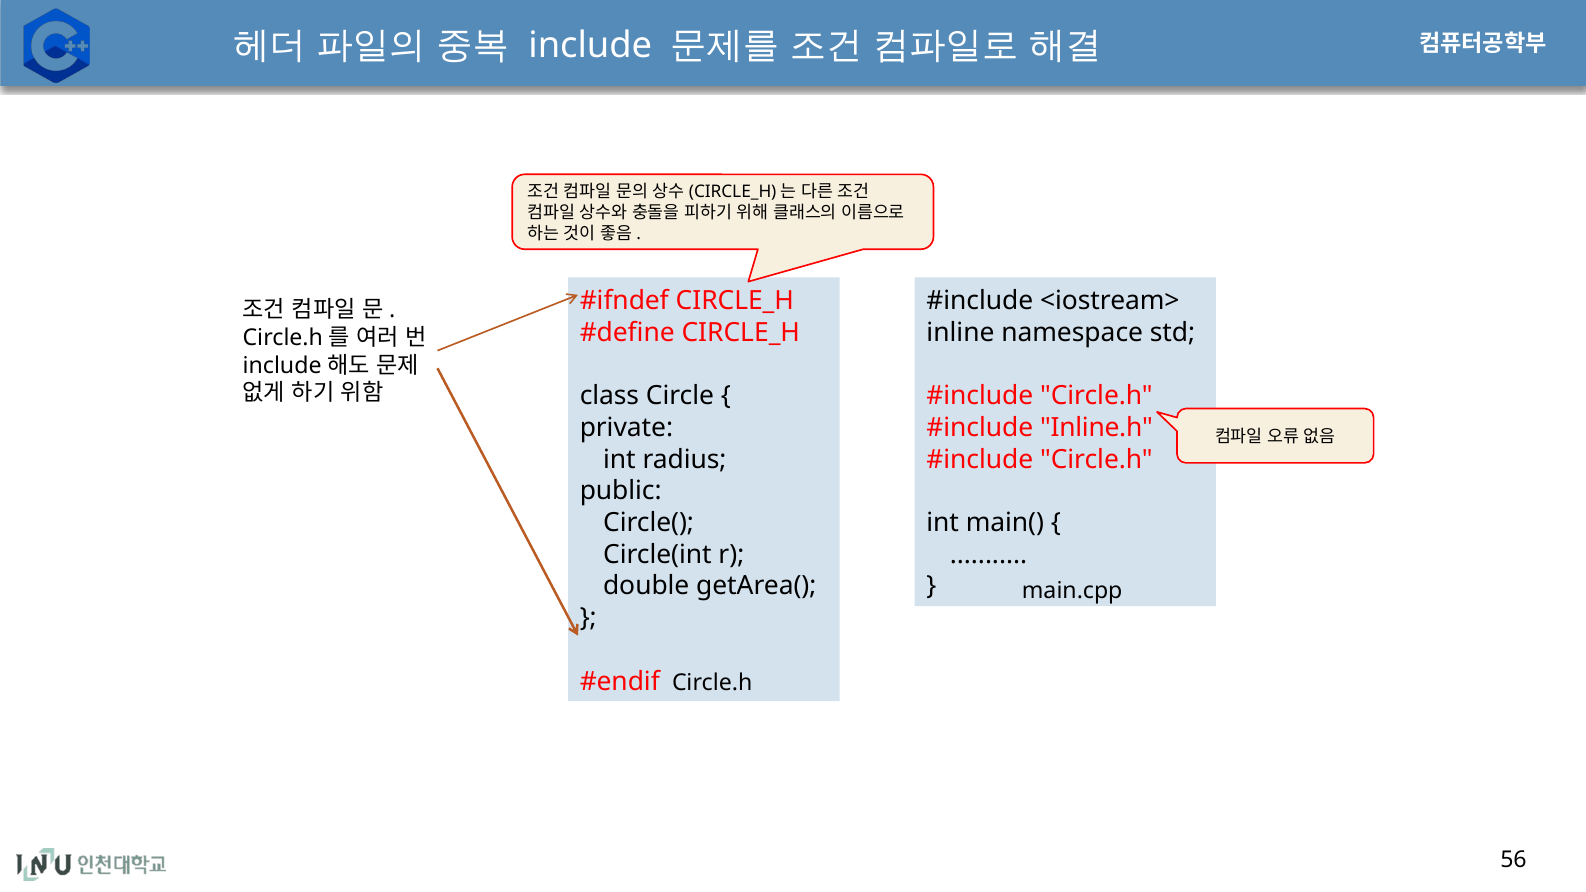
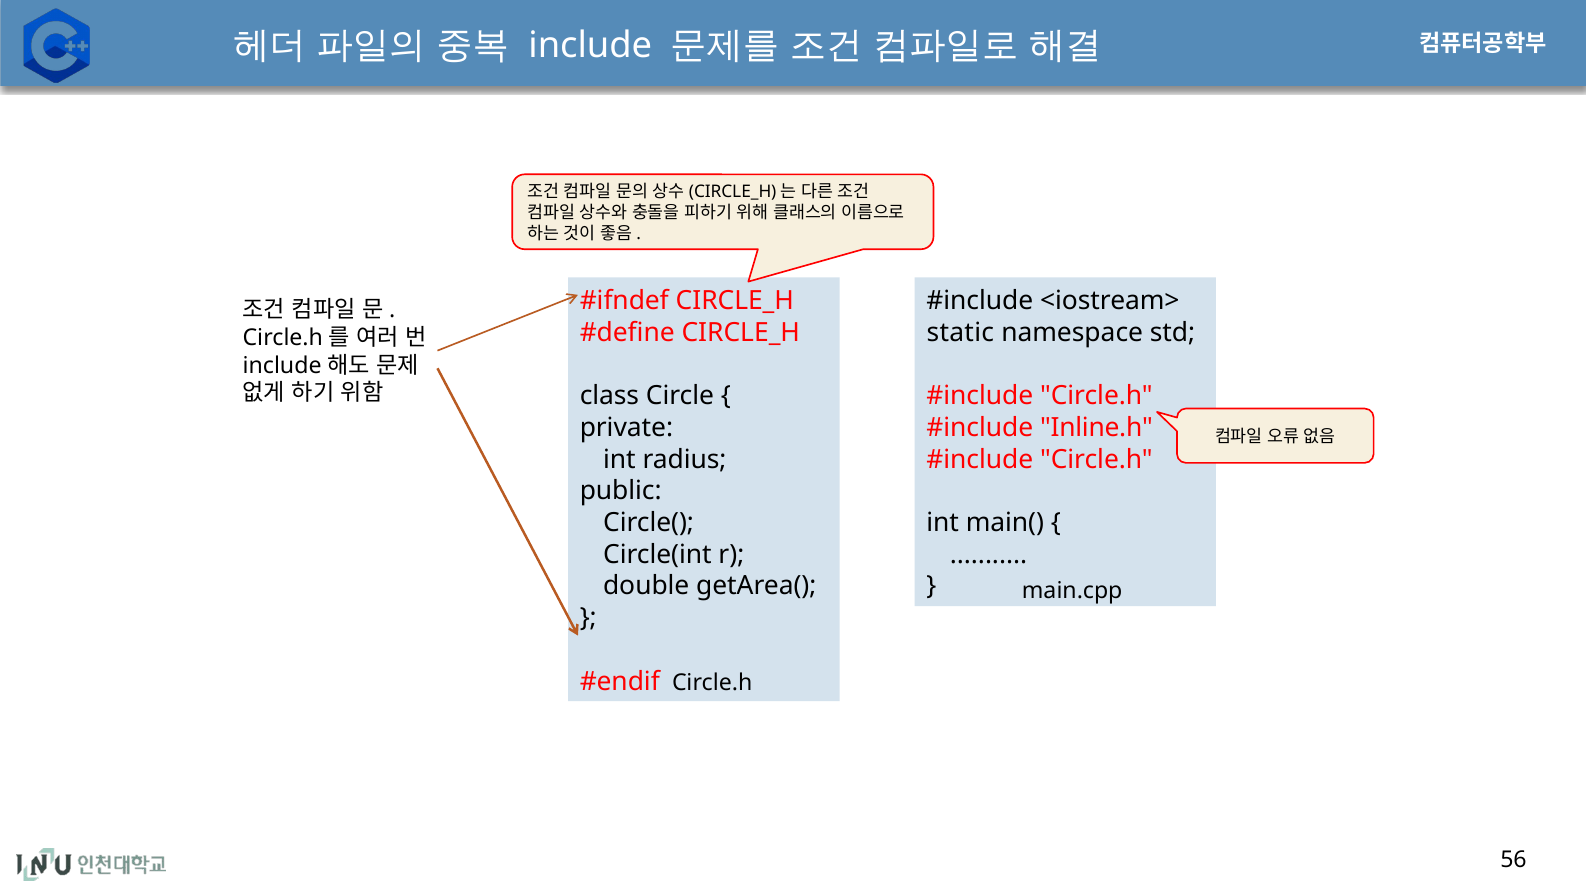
inline: inline -> static
